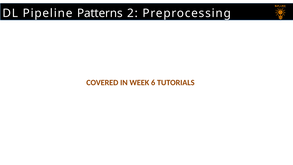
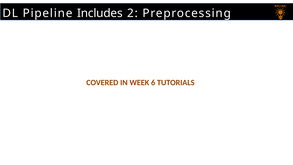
Patterns: Patterns -> Includes
